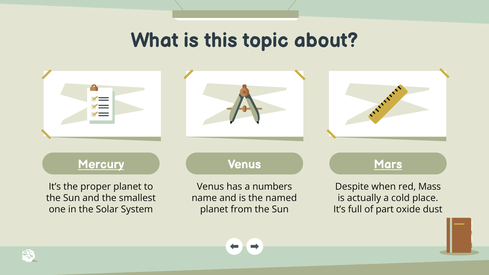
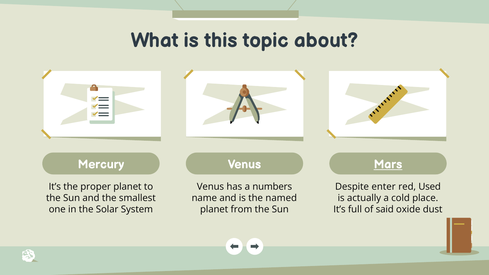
Mercury underline: present -> none
when: when -> enter
Mass: Mass -> Used
part: part -> said
